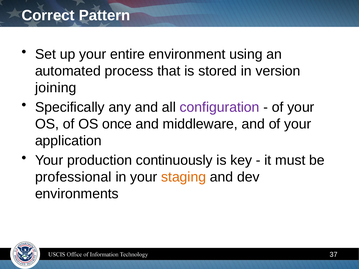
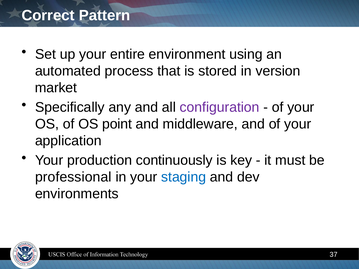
joining: joining -> market
once: once -> point
staging colour: orange -> blue
